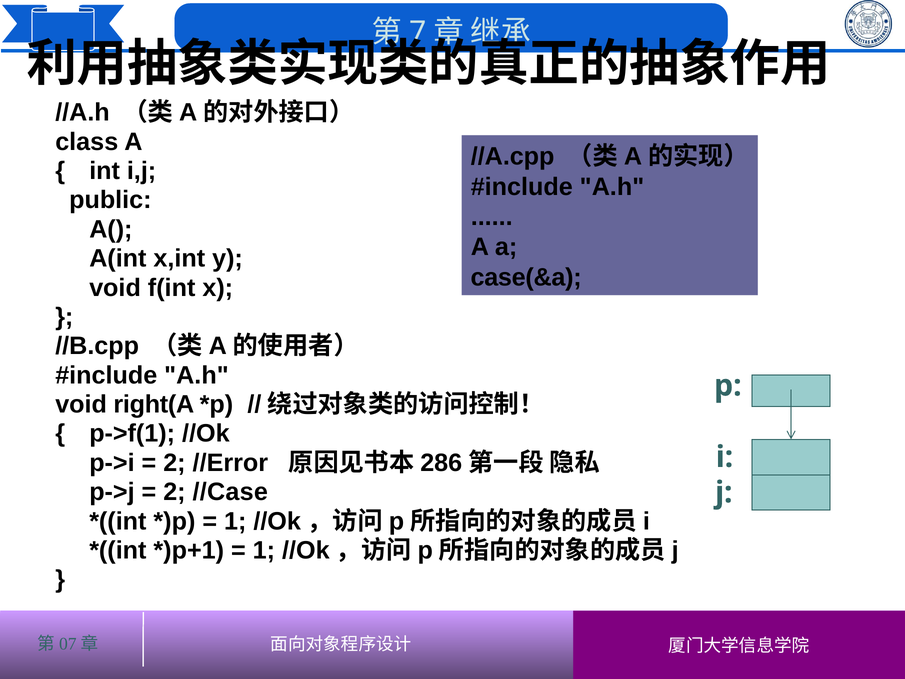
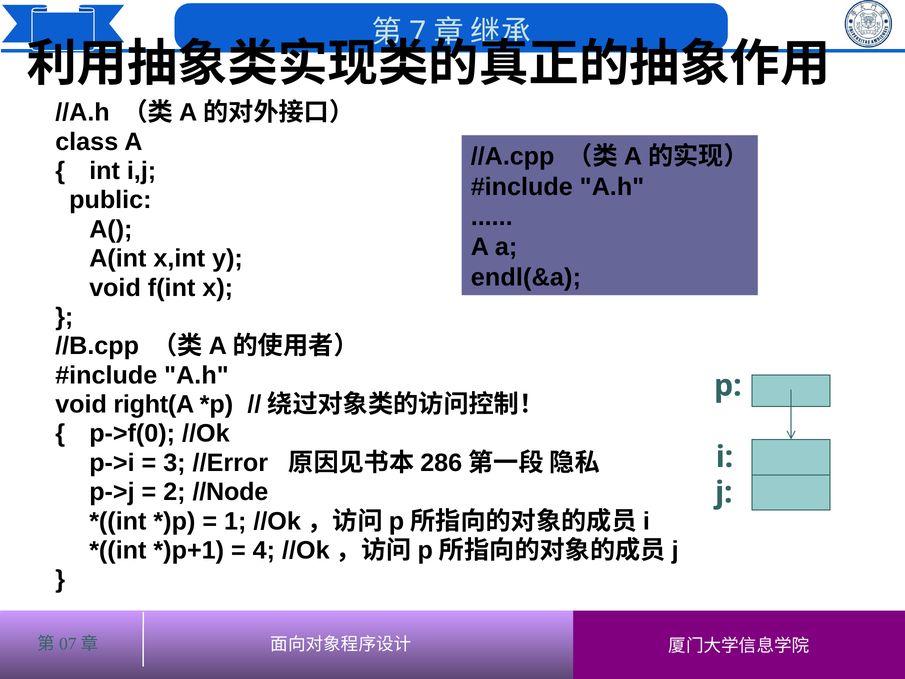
case(&a: case(&a -> endl(&a
p->f(1: p->f(1 -> p->f(0
2 at (174, 463): 2 -> 3
//Case: //Case -> //Node
1 at (264, 550): 1 -> 4
